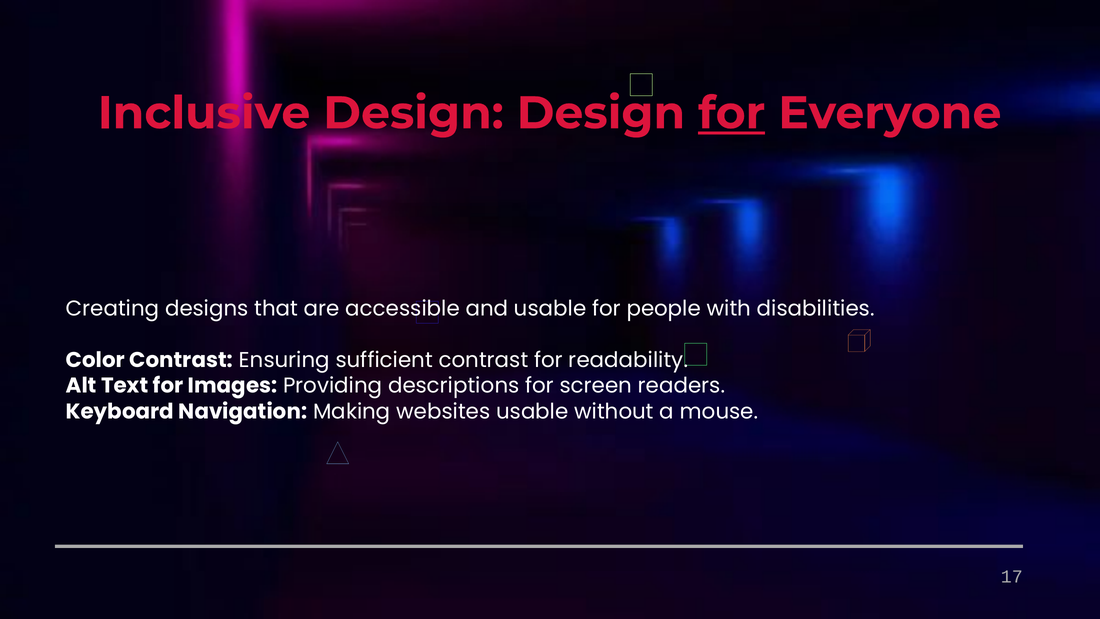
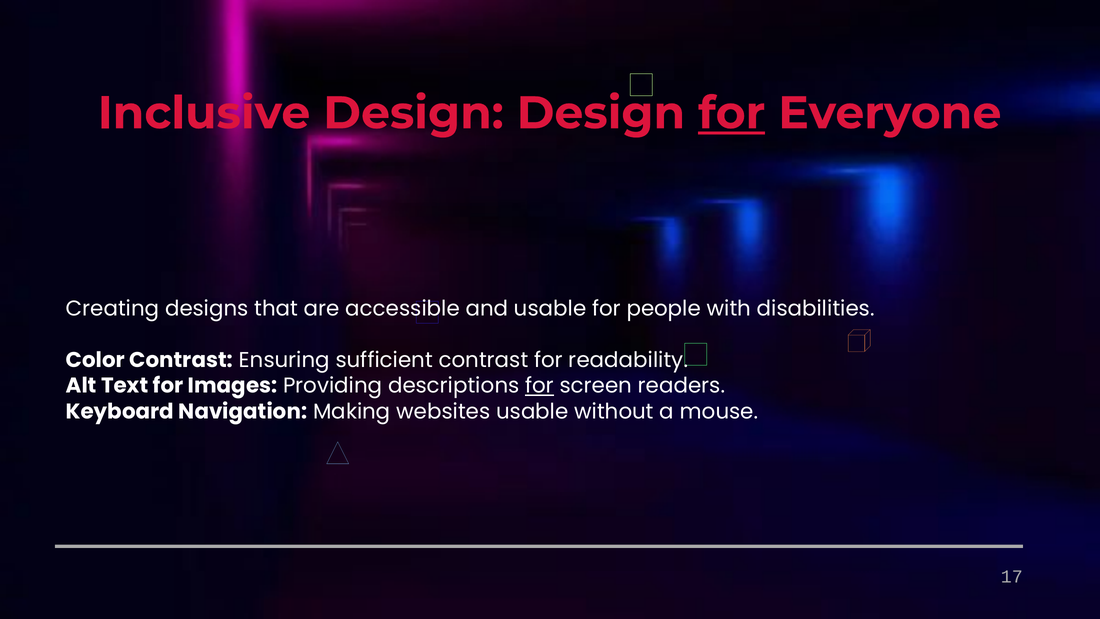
for at (539, 386) underline: none -> present
